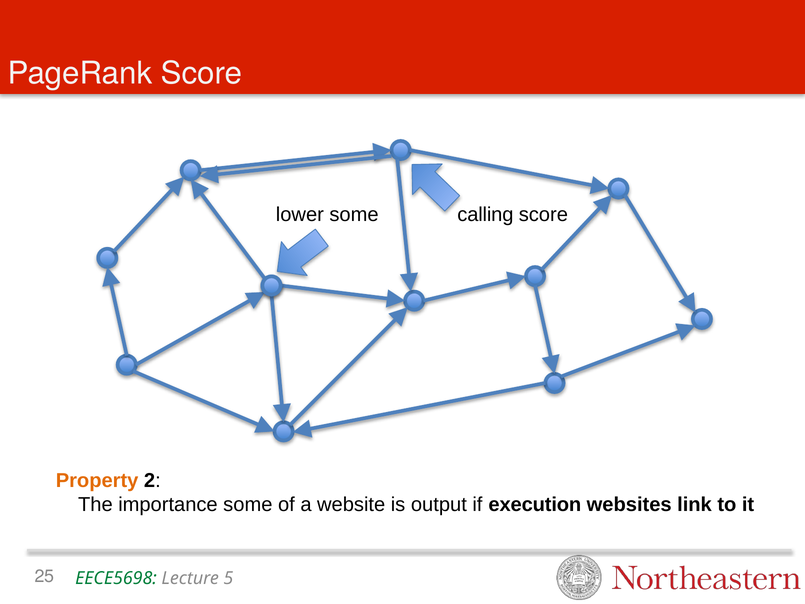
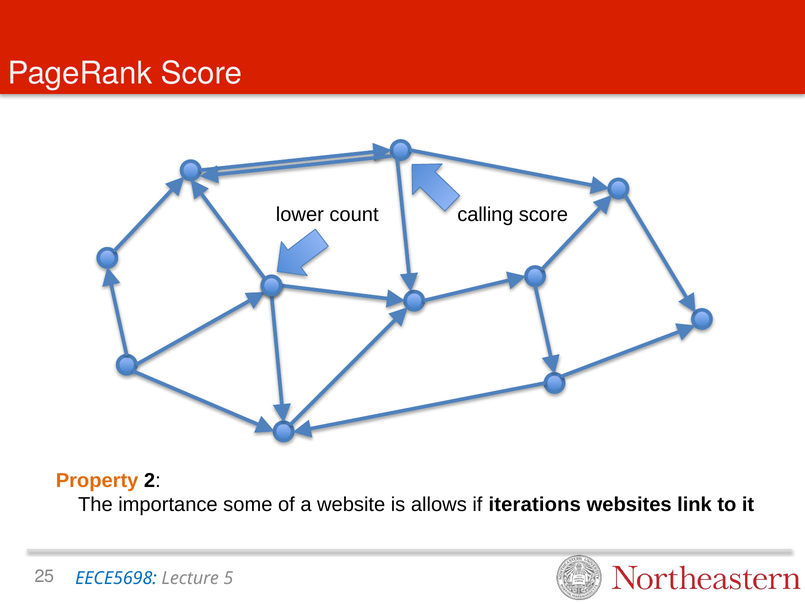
lower some: some -> count
output: output -> allows
execution: execution -> iterations
EECE5698 colour: green -> blue
